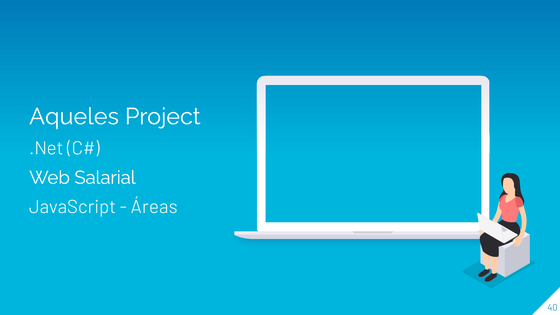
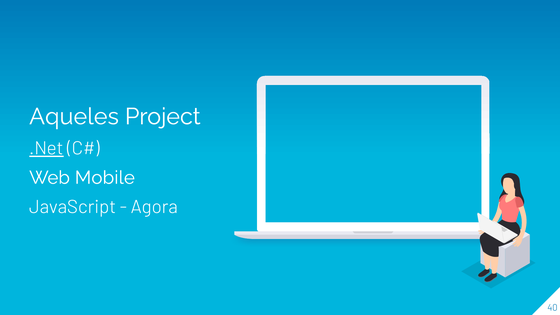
.Net underline: none -> present
Salarial: Salarial -> Mobile
Áreas: Áreas -> Agora
